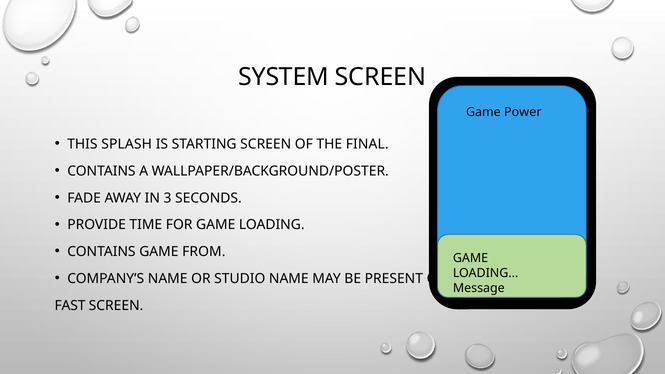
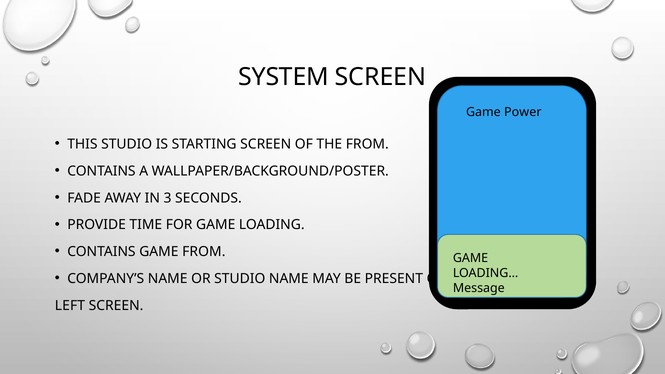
THIS SPLASH: SPLASH -> STUDIO
THE FINAL: FINAL -> FROM
FAST: FAST -> LEFT
